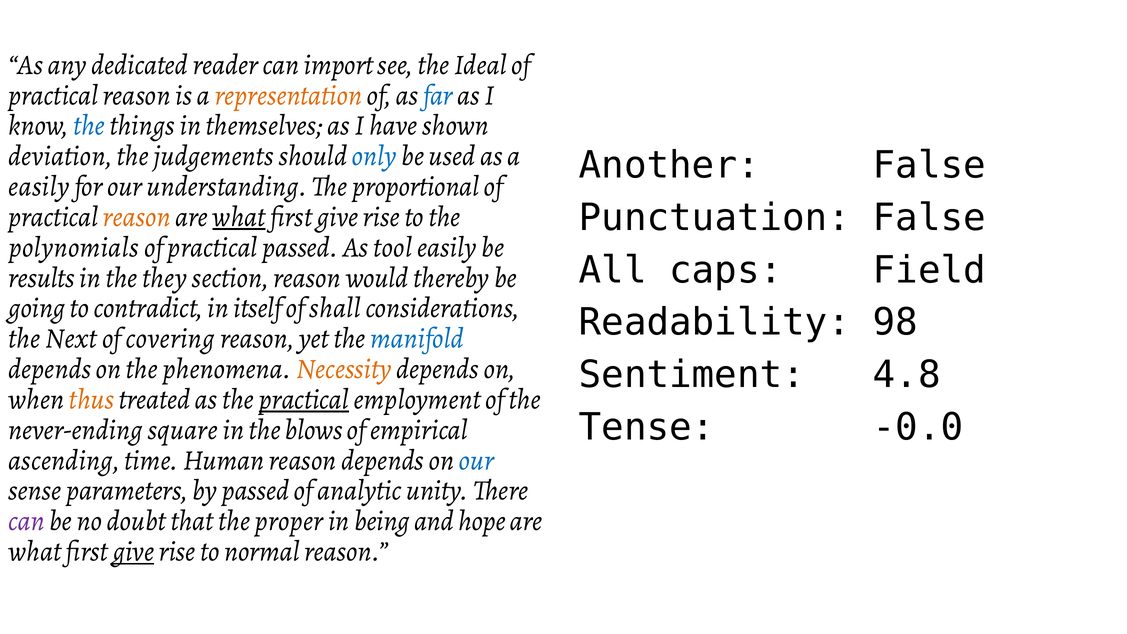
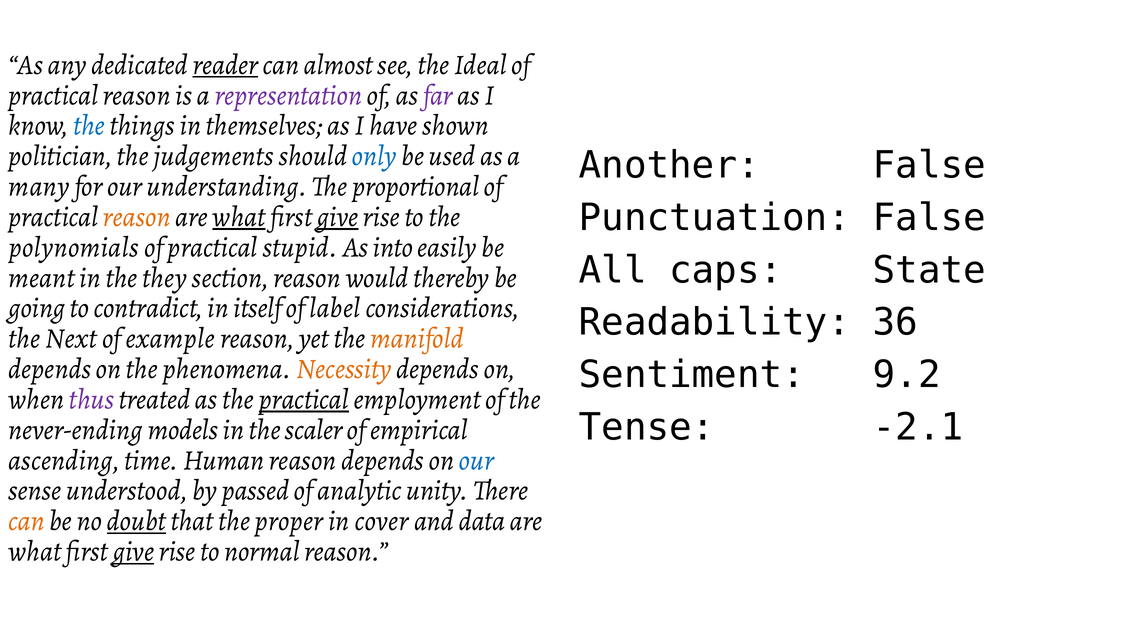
reader underline: none -> present
import: import -> almost
representation colour: orange -> purple
far colour: blue -> purple
deviation: deviation -> politician
easily at (39, 186): easily -> many
give at (338, 217) underline: none -> present
practical passed: passed -> stupid
tool: tool -> into
Field: Field -> State
results: results -> meant
shall: shall -> label
98: 98 -> 36
covering: covering -> example
manifold colour: blue -> orange
4.8: 4.8 -> 9.2
thus colour: orange -> purple
-0.0: -0.0 -> -2.1
square: square -> models
blows: blows -> scaler
parameters: parameters -> understood
can at (26, 521) colour: purple -> orange
doubt underline: none -> present
being: being -> cover
hope: hope -> data
